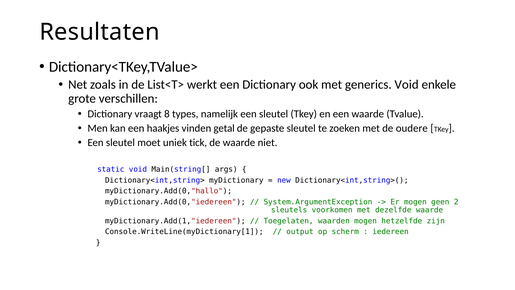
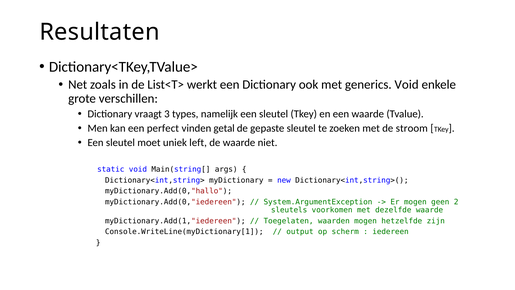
8: 8 -> 3
haakjes: haakjes -> perfect
oudere: oudere -> stroom
tick: tick -> left
